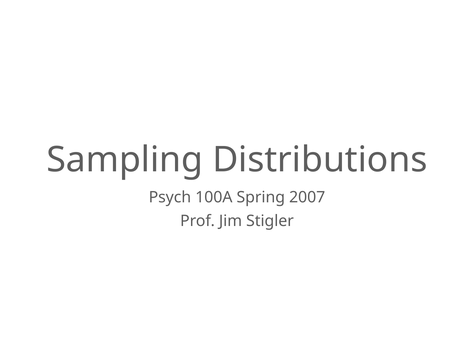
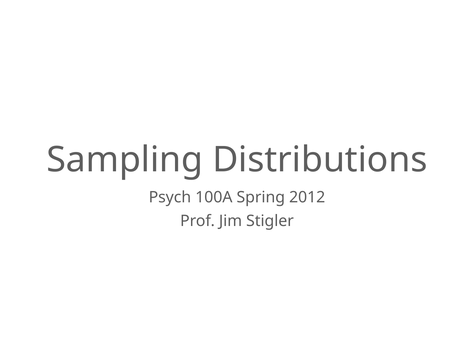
2007: 2007 -> 2012
